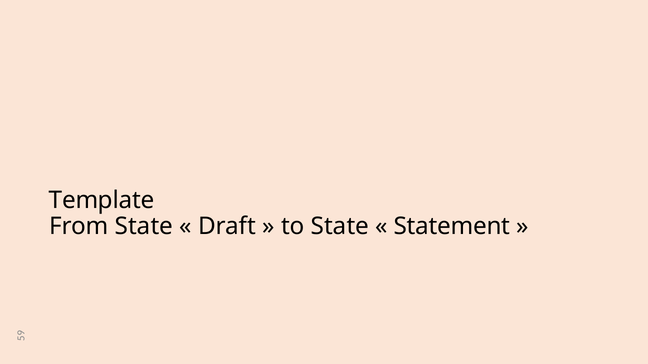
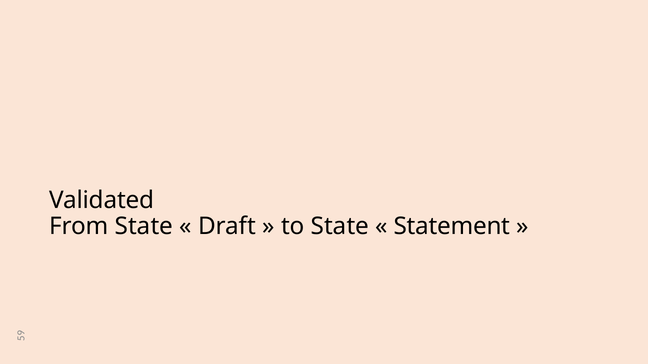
Template: Template -> Validated
